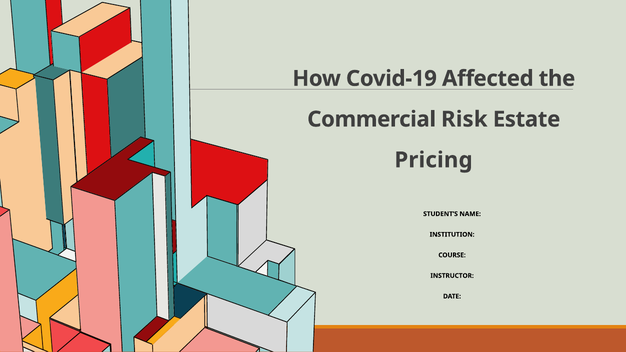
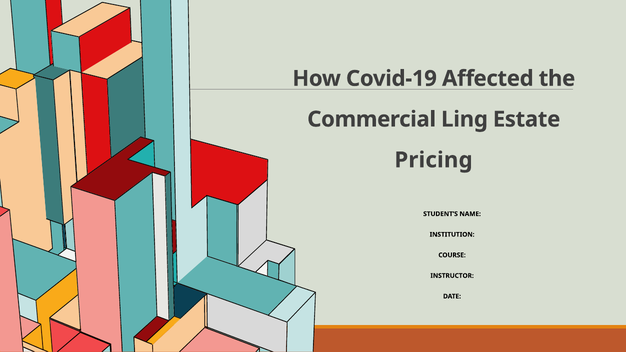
Risk: Risk -> Ling
